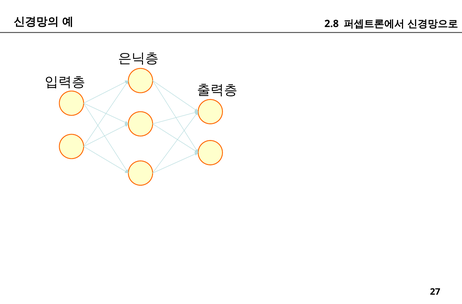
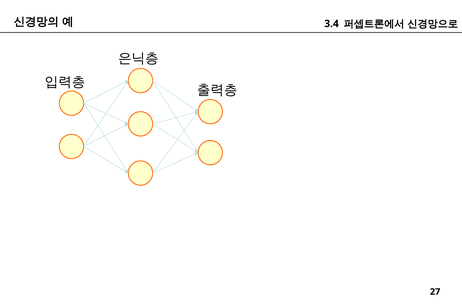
2.8: 2.8 -> 3.4
